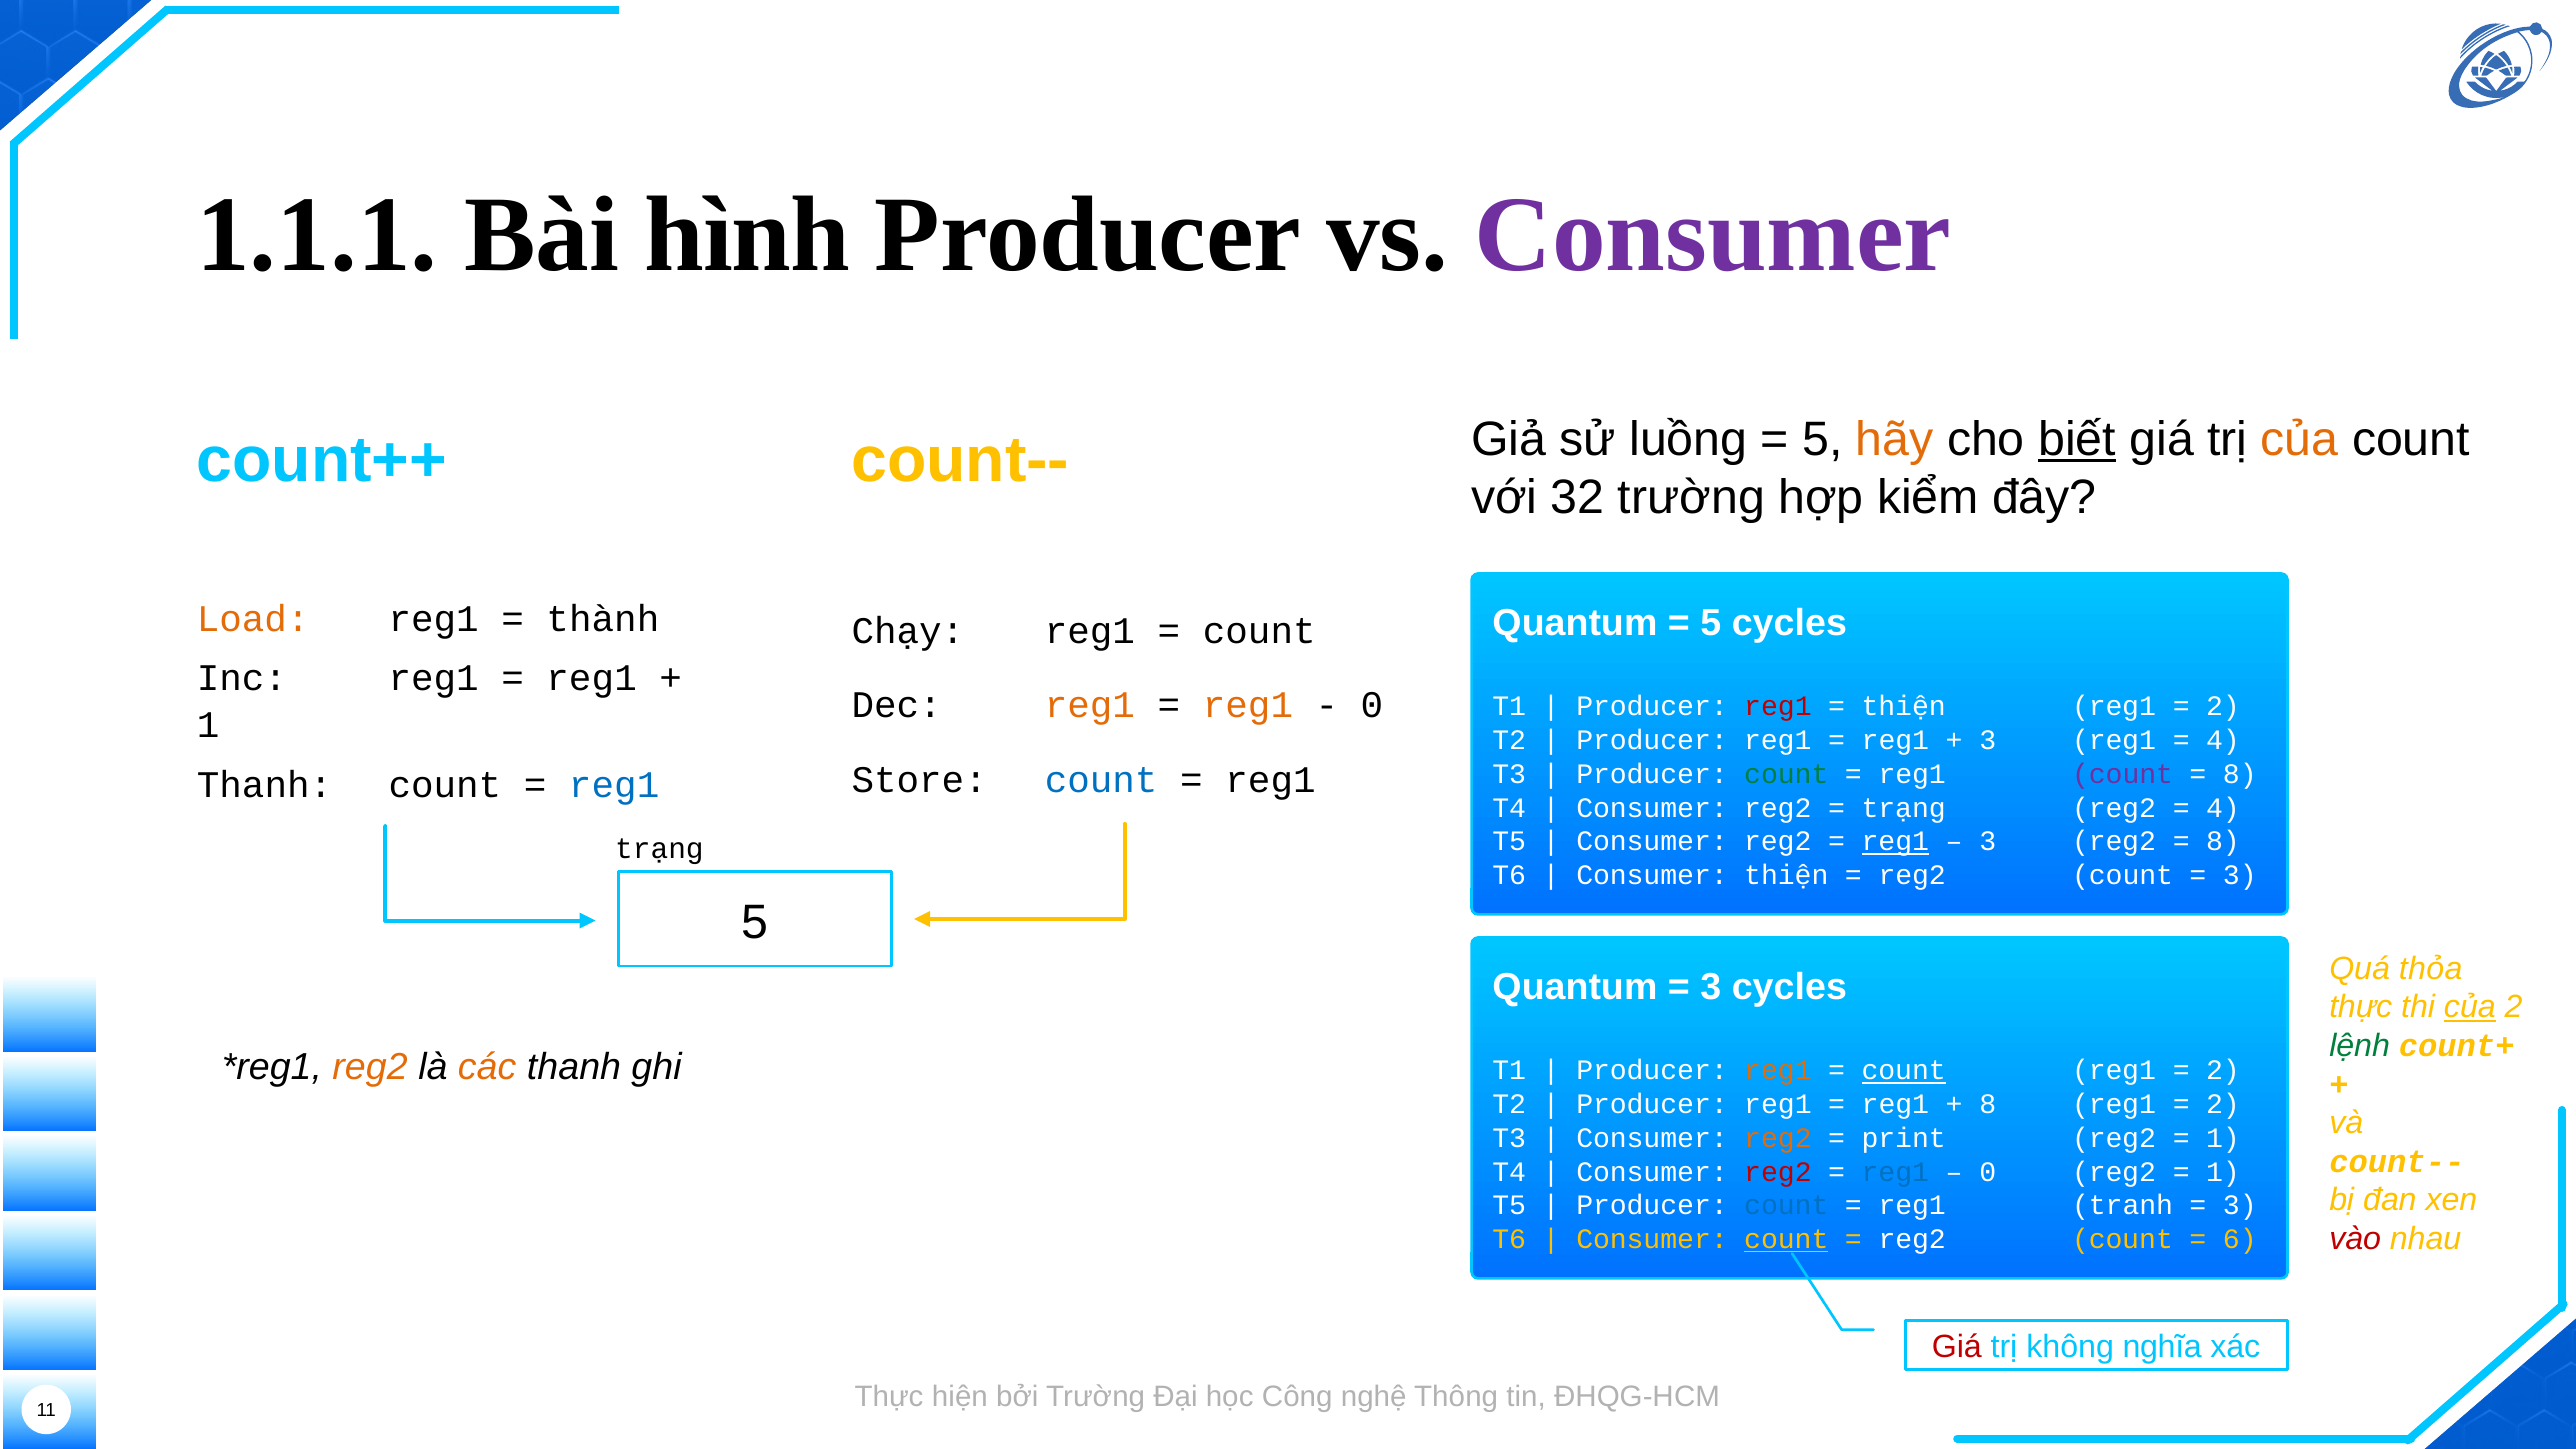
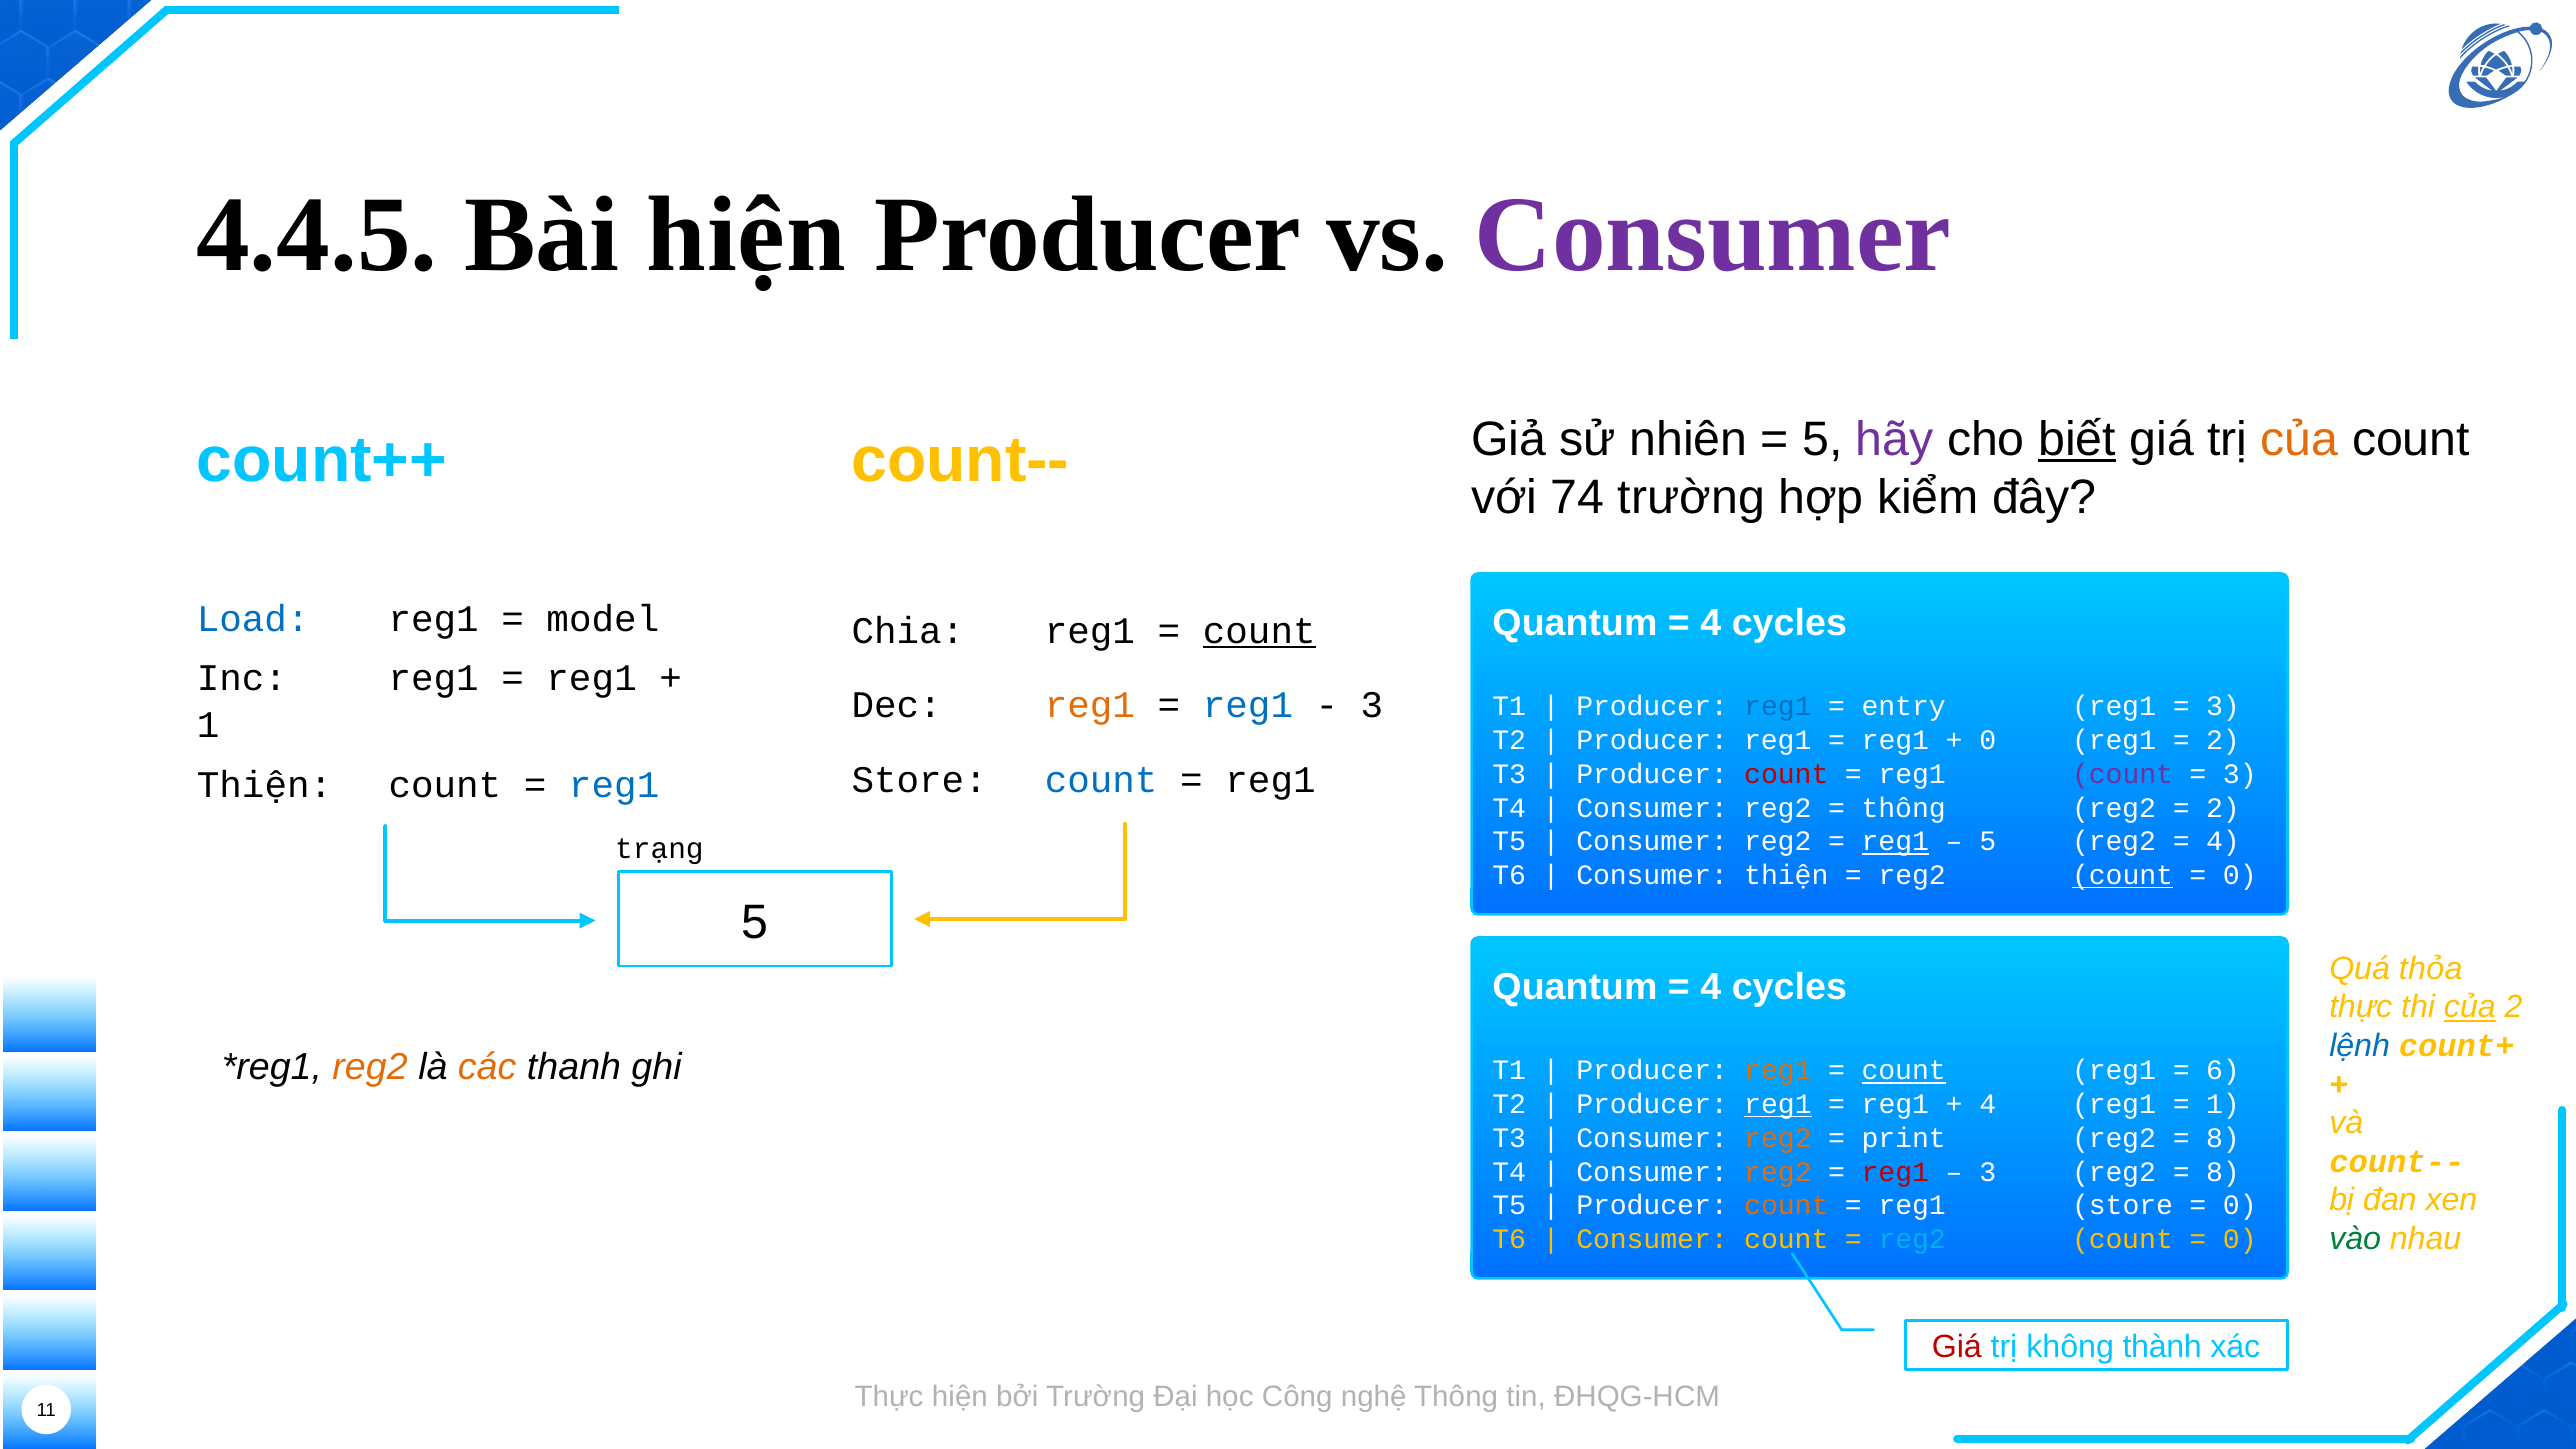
1.1.1: 1.1.1 -> 4.4.5
Bài hình: hình -> hiện
luồng: luồng -> nhiên
hãy colour: orange -> purple
32: 32 -> 74
Load colour: orange -> blue
thành: thành -> model
5 at (1711, 623): 5 -> 4
Chạy: Chạy -> Chia
count at (1259, 631) underline: none -> present
reg1 at (1248, 705) colour: orange -> blue
0 at (1372, 705): 0 -> 3
reg1 at (1778, 707) colour: red -> blue
thiện at (1904, 707): thiện -> entry
2 at (2223, 707): 2 -> 3
3 at (1988, 740): 3 -> 0
4 at (2223, 740): 4 -> 2
count at (1786, 774) colour: green -> red
8 at (2240, 774): 8 -> 3
Thanh at (264, 785): Thanh -> Thiện
trạng at (1904, 808): trạng -> thông
4 at (2223, 808): 4 -> 2
3 at (1988, 842): 3 -> 5
8 at (2223, 842): 8 -> 4
count at (2123, 875) underline: none -> present
3 at (2240, 875): 3 -> 0
3 at (1711, 987): 3 -> 4
lệnh colour: green -> blue
2 at (2223, 1071): 2 -> 6
reg1 at (1778, 1104) underline: none -> present
8 at (1988, 1104): 8 -> 4
2 at (2223, 1104): 2 -> 1
1 at (2223, 1138): 1 -> 8
reg2 at (1778, 1172) colour: red -> orange
reg1 at (1895, 1172) colour: blue -> red
0 at (1988, 1172): 0 -> 3
1 at (2223, 1172): 1 -> 8
count at (1786, 1206) colour: blue -> orange
reg1 tranh: tranh -> store
3 at (2240, 1206): 3 -> 0
vào colour: red -> green
count at (1786, 1239) underline: present -> none
reg2 at (1912, 1239) colour: white -> light blue
6 at (2240, 1239): 6 -> 0
nghĩa: nghĩa -> thành
